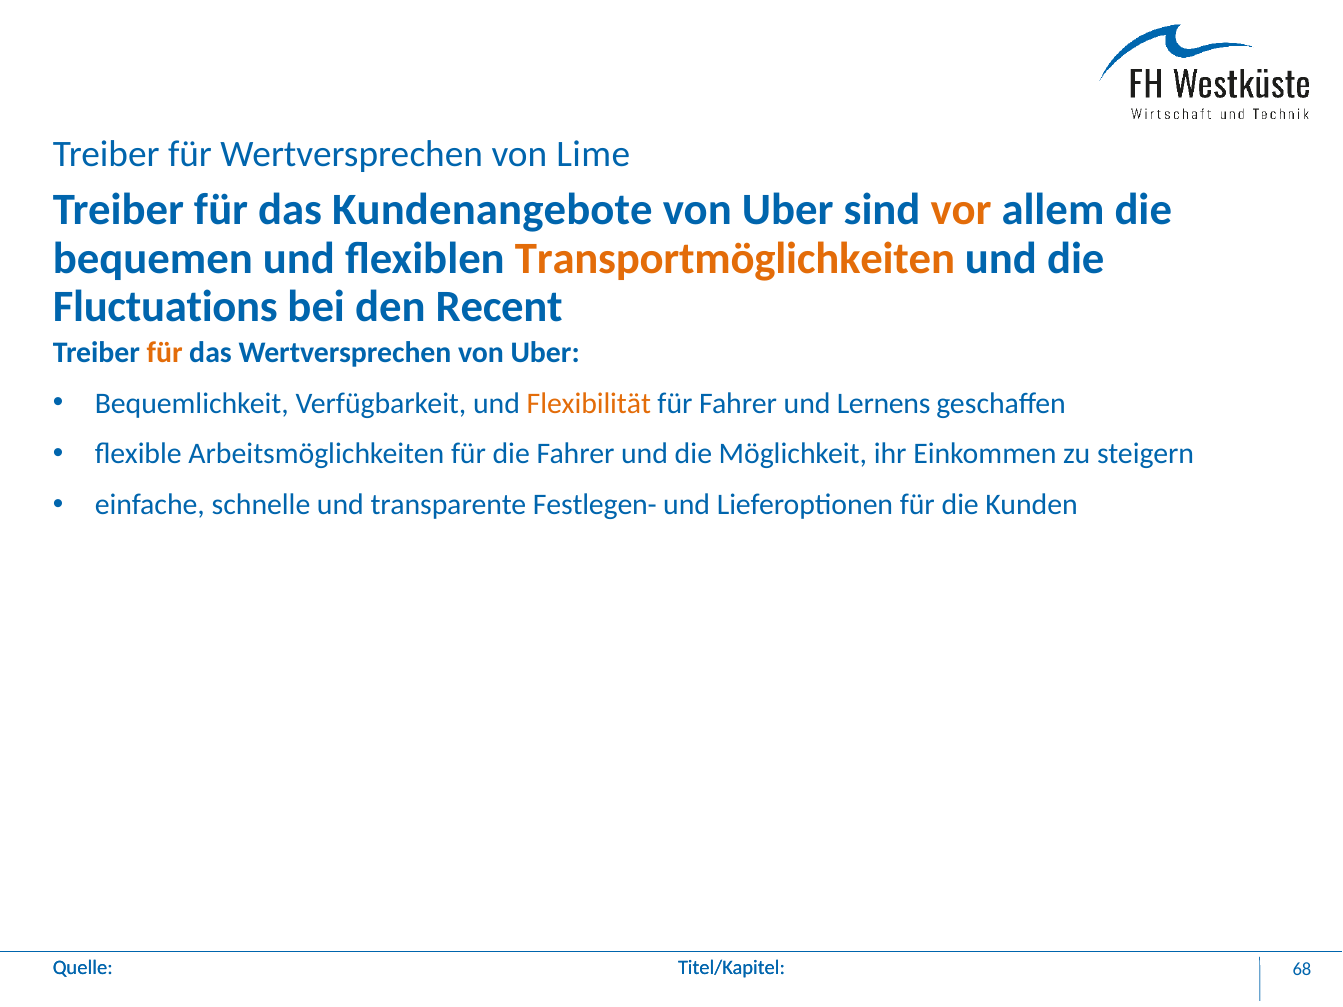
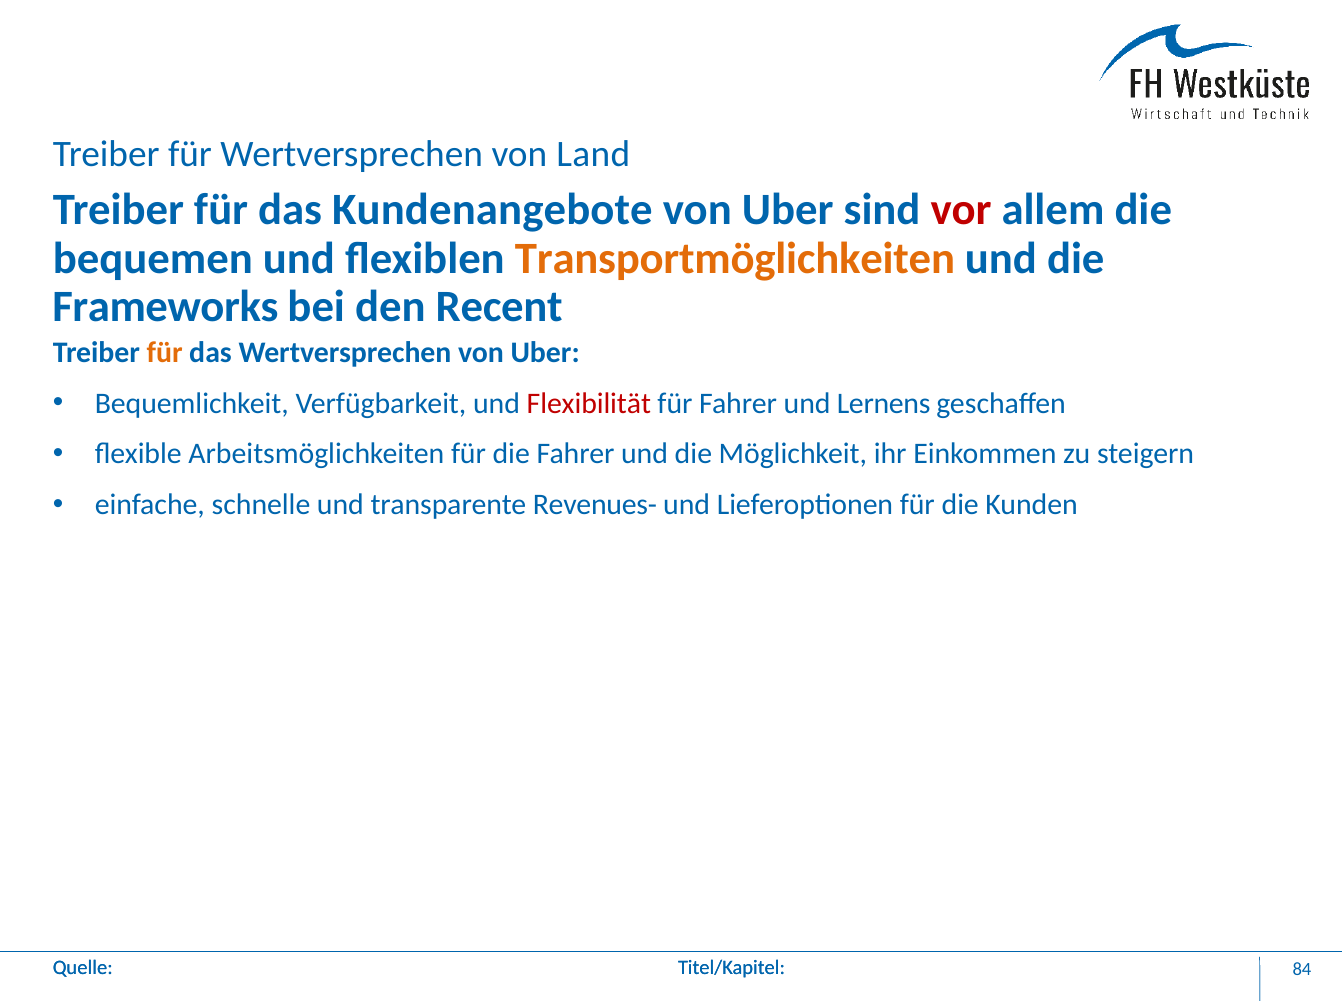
Lime: Lime -> Land
vor colour: orange -> red
Fluctuations: Fluctuations -> Frameworks
Flexibilität colour: orange -> red
Festlegen-: Festlegen- -> Revenues-
68: 68 -> 84
